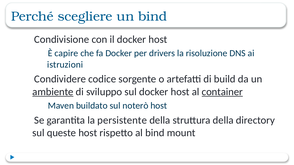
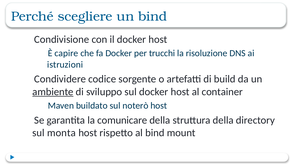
drivers: drivers -> trucchi
container underline: present -> none
persistente: persistente -> comunicare
queste: queste -> monta
